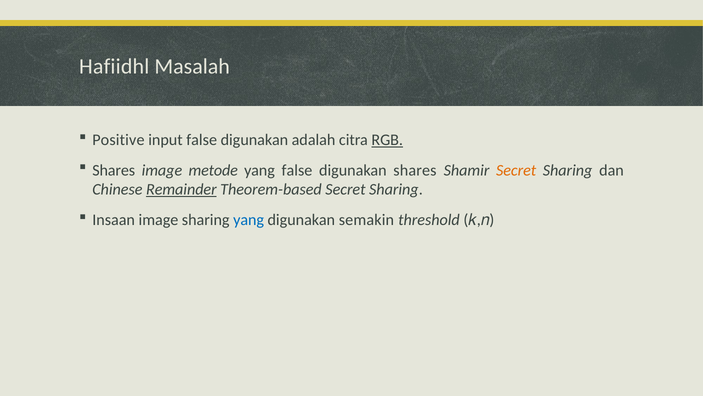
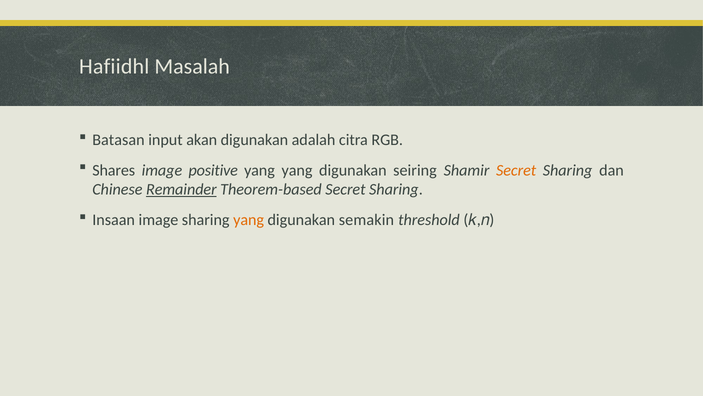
Positive: Positive -> Batasan
input false: false -> akan
RGB underline: present -> none
metode: metode -> positive
yang false: false -> yang
digunakan shares: shares -> seiring
yang at (249, 220) colour: blue -> orange
